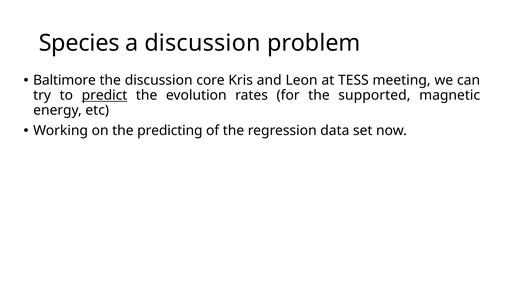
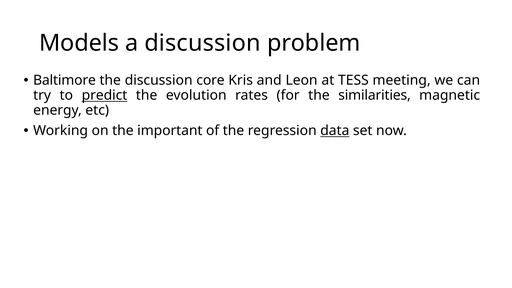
Species: Species -> Models
supported: supported -> similarities
predicting: predicting -> important
data underline: none -> present
